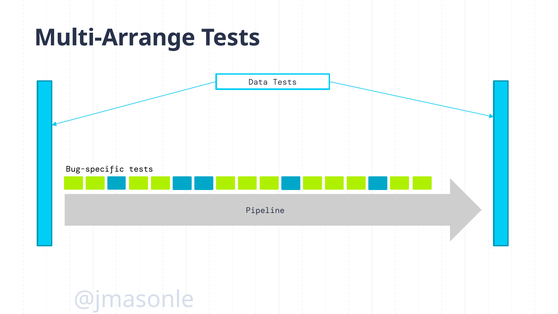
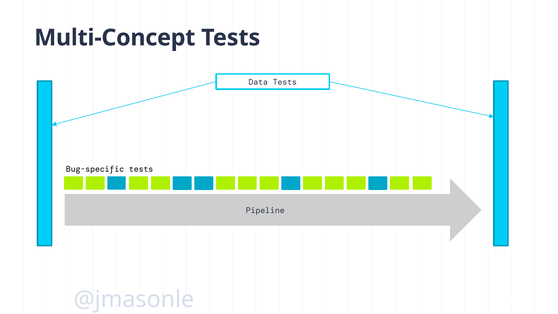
Multi-Arrange: Multi-Arrange -> Multi-Concept
